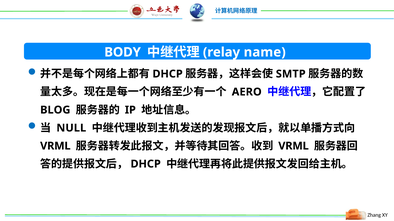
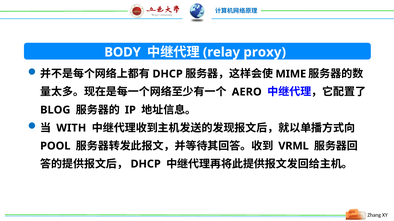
name: name -> proxy
SMTP: SMTP -> MIME
NULL: NULL -> WITH
VRML at (55, 146): VRML -> POOL
